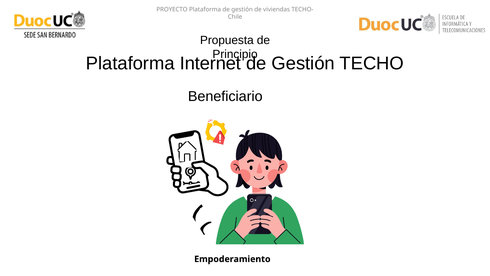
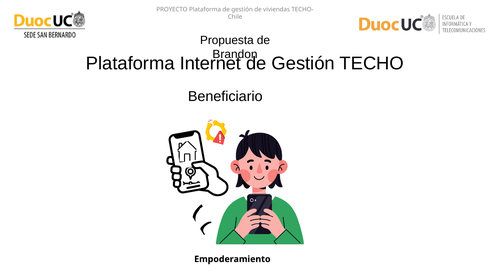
Principio: Principio -> Brandon
